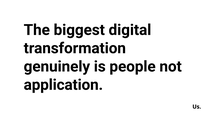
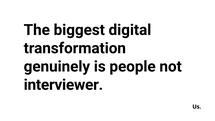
application: application -> interviewer
